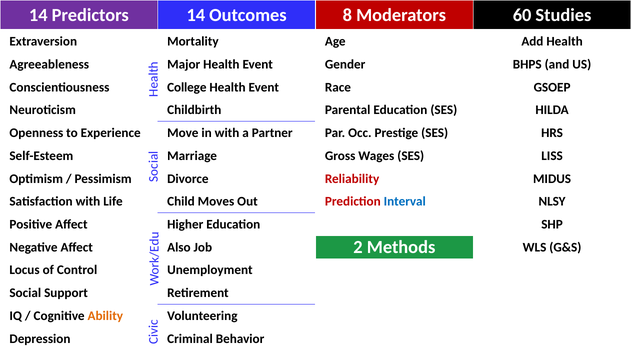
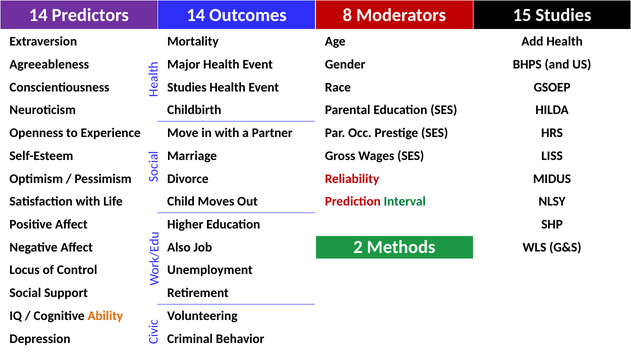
60: 60 -> 15
Conscientiousness College: College -> Studies
Interval colour: blue -> green
